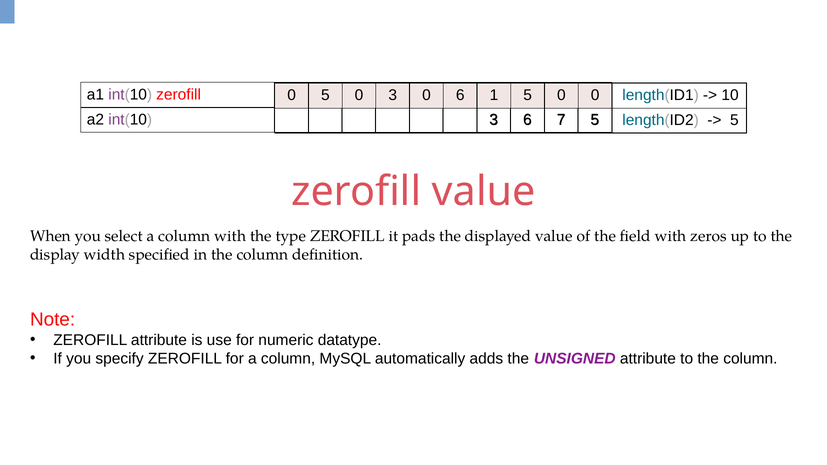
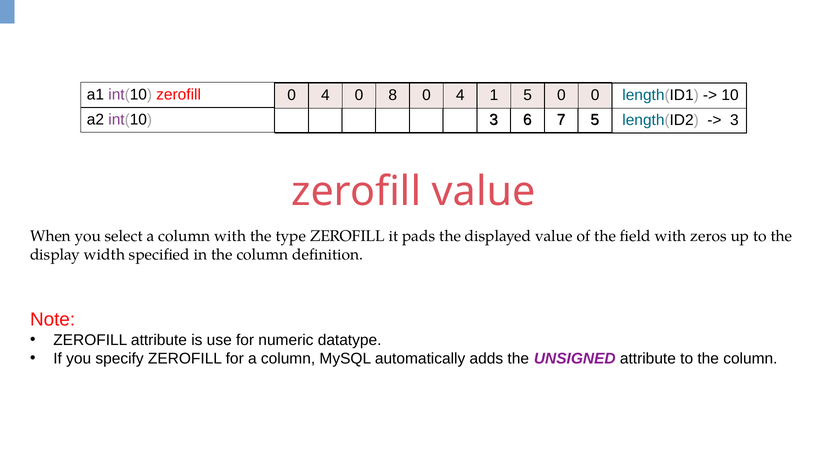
5 at (325, 95): 5 -> 4
0 3: 3 -> 8
6 at (460, 95): 6 -> 4
5 at (734, 120): 5 -> 3
